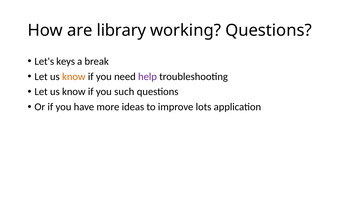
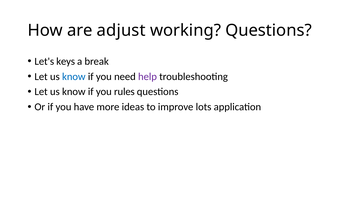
library: library -> adjust
know at (74, 77) colour: orange -> blue
such: such -> rules
